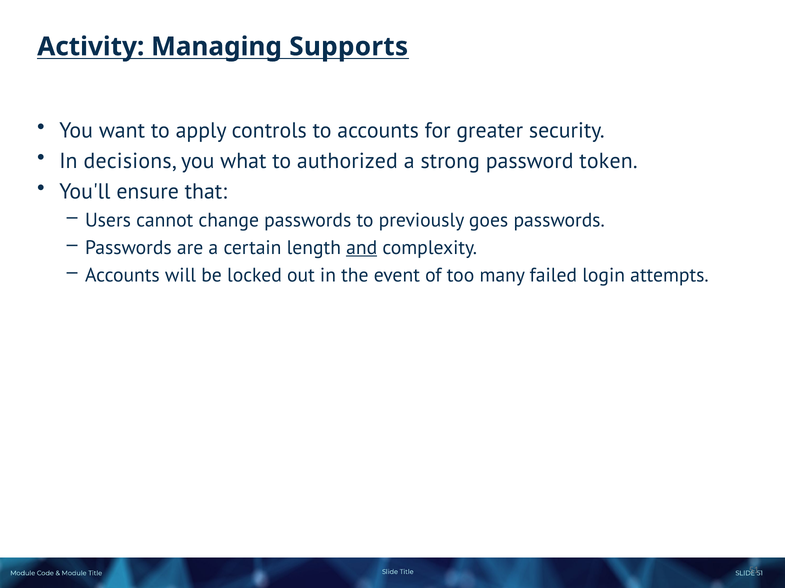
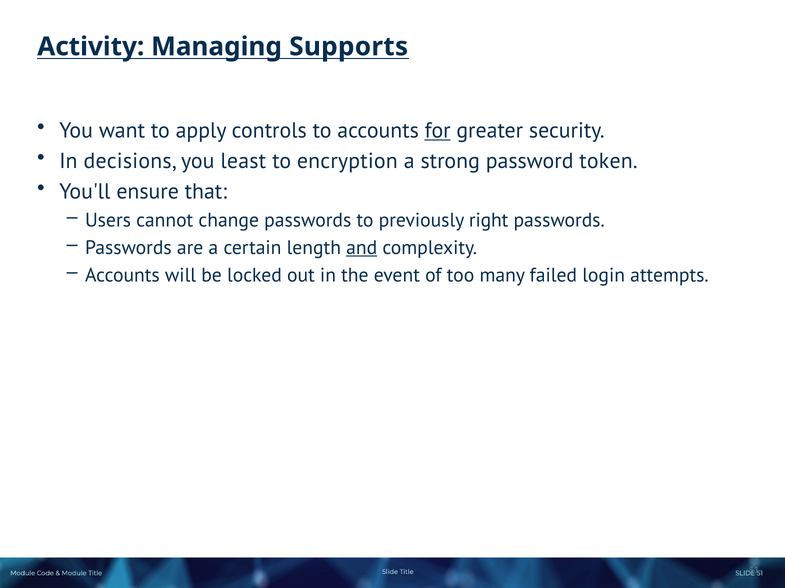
for underline: none -> present
what: what -> least
authorized: authorized -> encryption
goes: goes -> right
